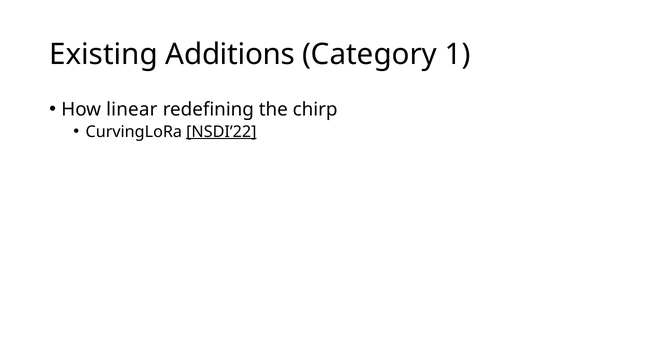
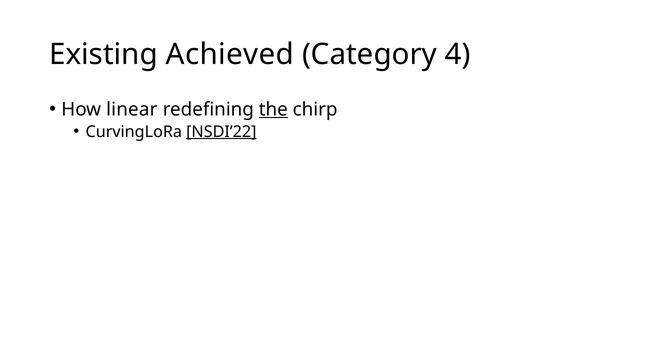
Additions: Additions -> Achieved
1: 1 -> 4
the underline: none -> present
